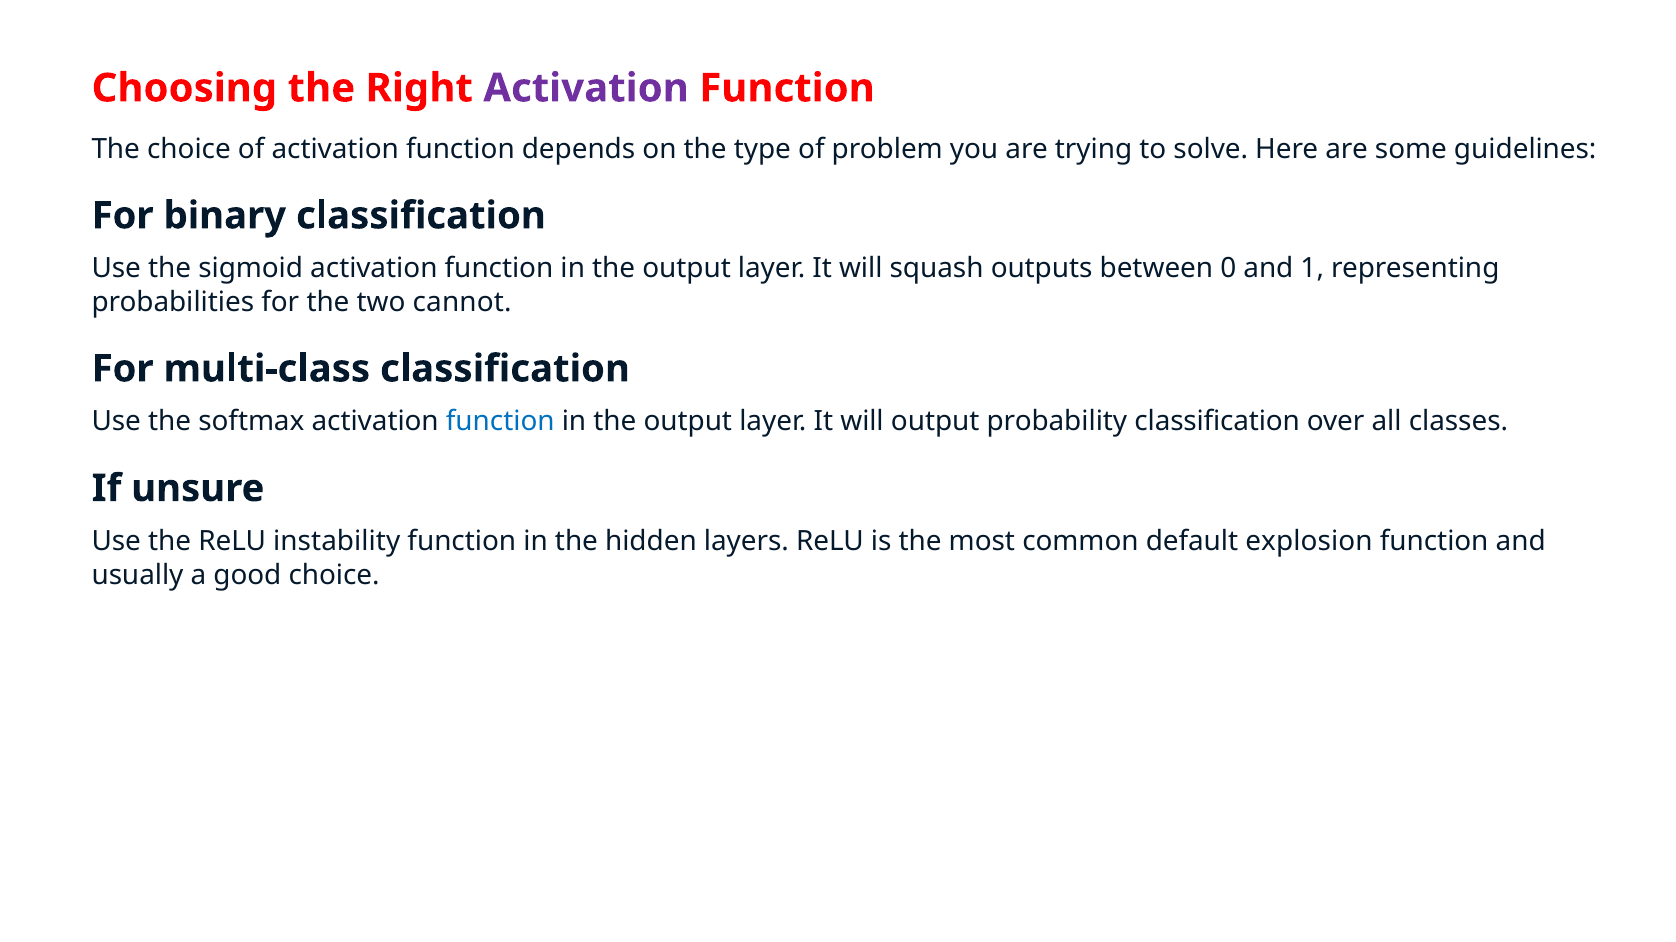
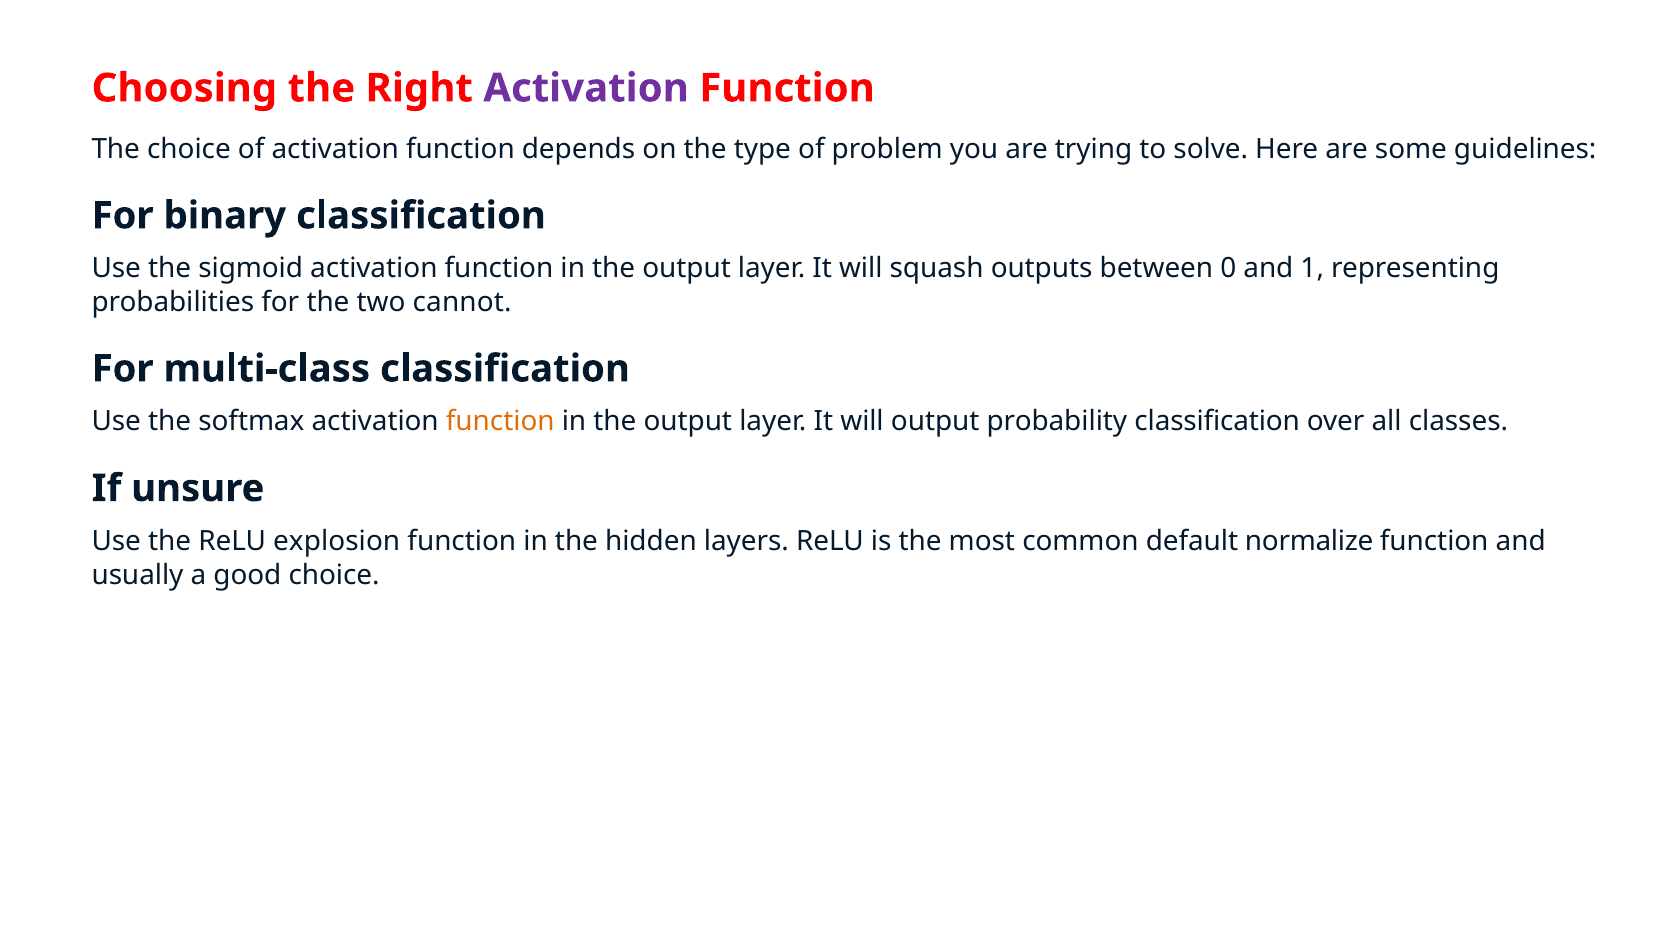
function at (500, 422) colour: blue -> orange
instability: instability -> explosion
explosion: explosion -> normalize
